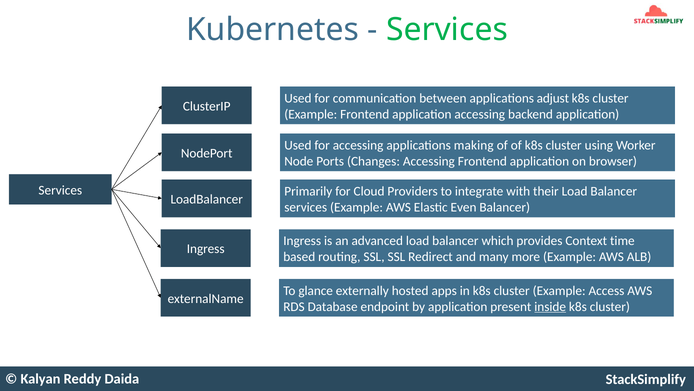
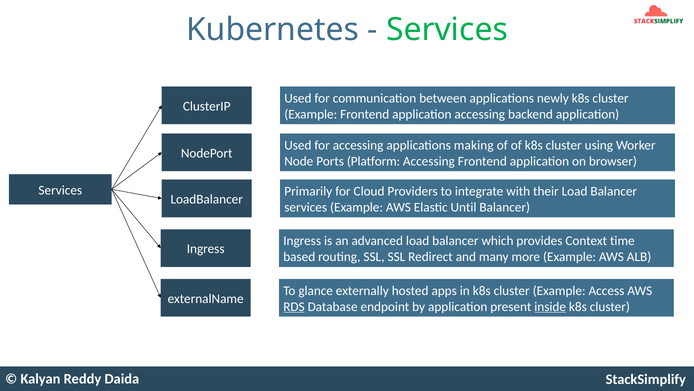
adjust: adjust -> newly
Changes: Changes -> Platform
Even: Even -> Until
RDS underline: none -> present
